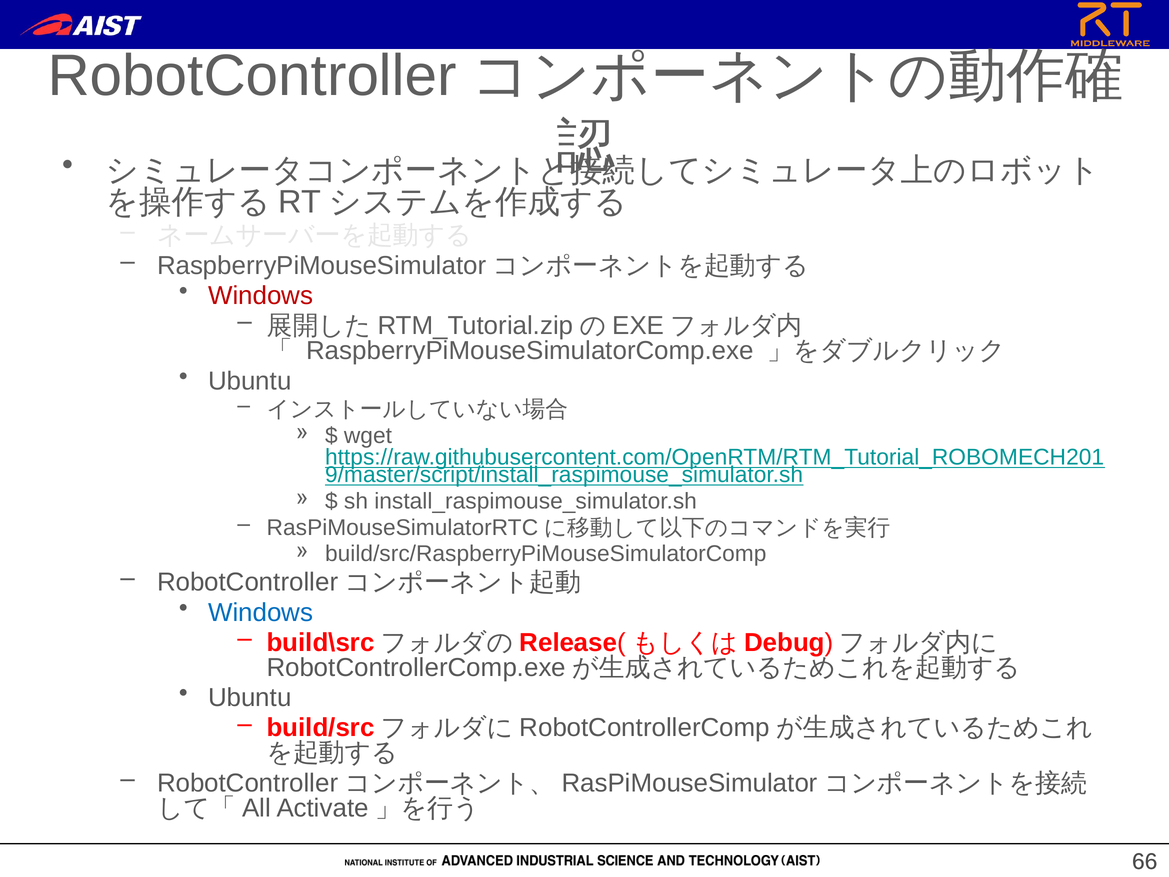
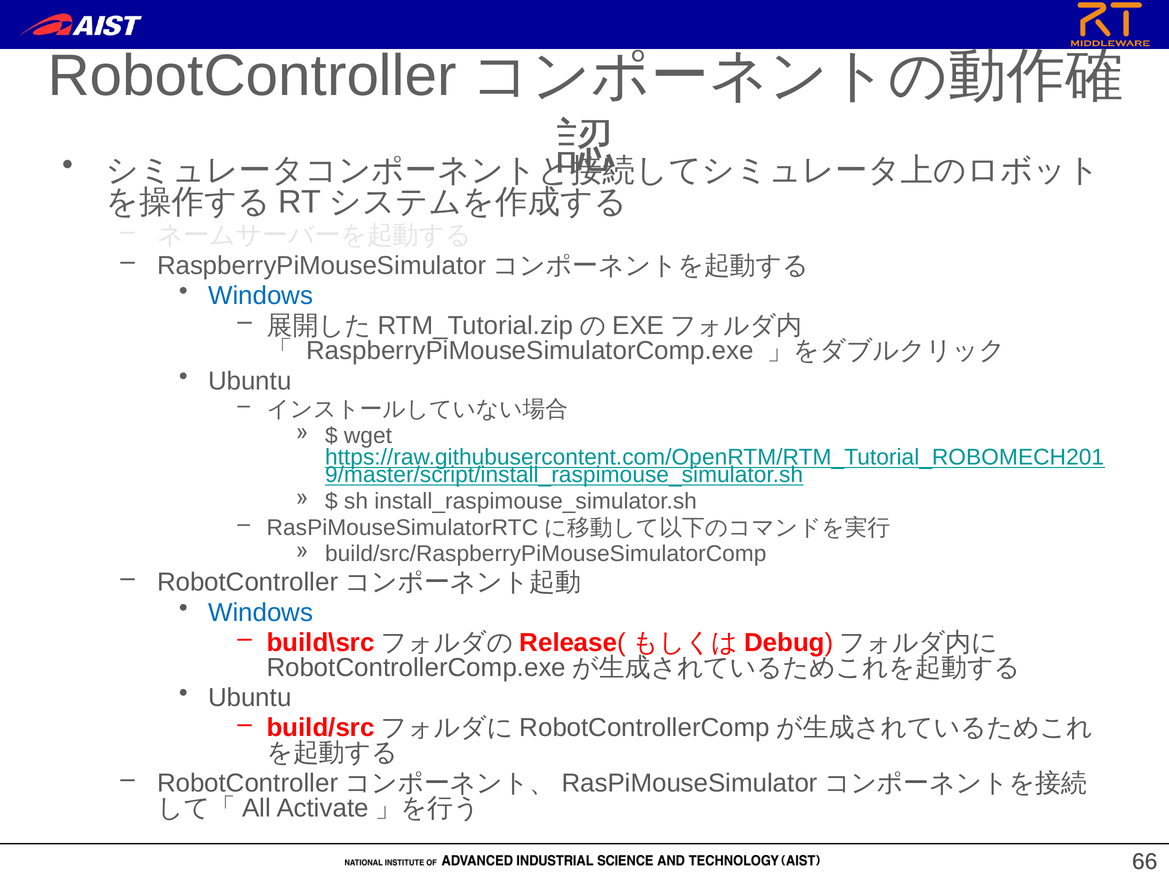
Windows at (261, 296) colour: red -> blue
